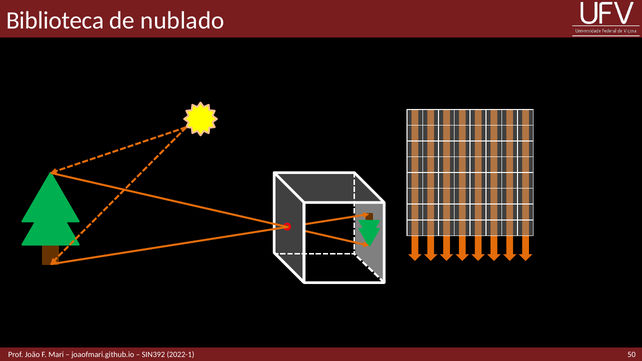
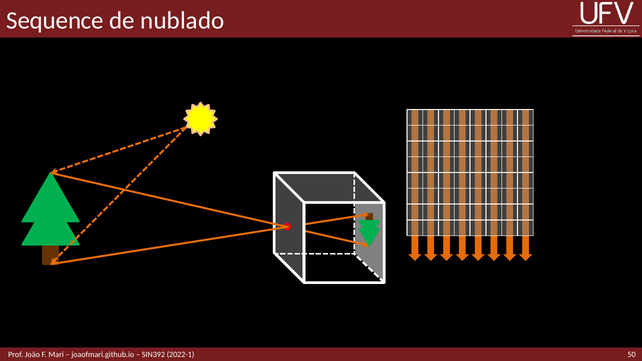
Biblioteca: Biblioteca -> Sequence
